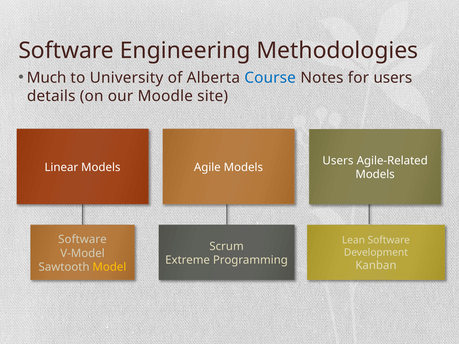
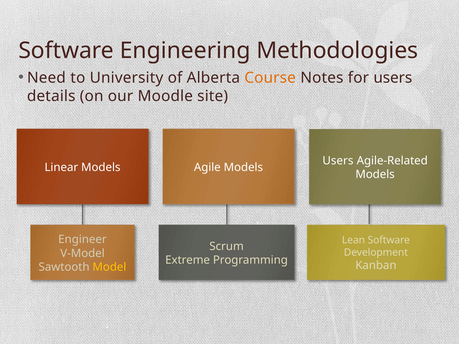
Much: Much -> Need
Course colour: blue -> orange
Software at (82, 240): Software -> Engineer
